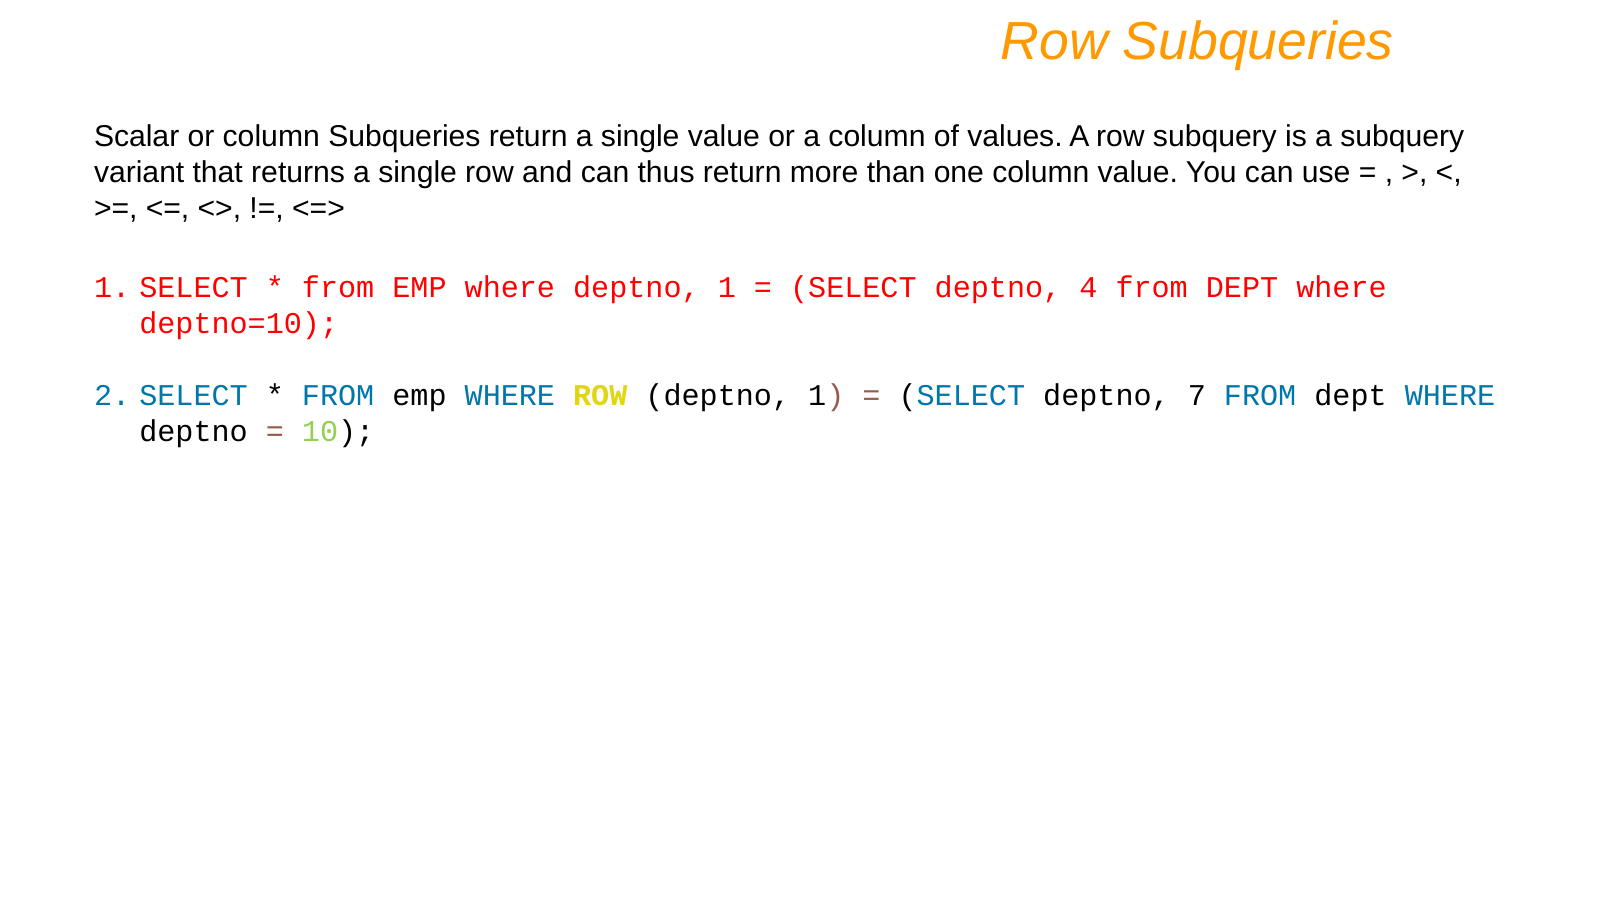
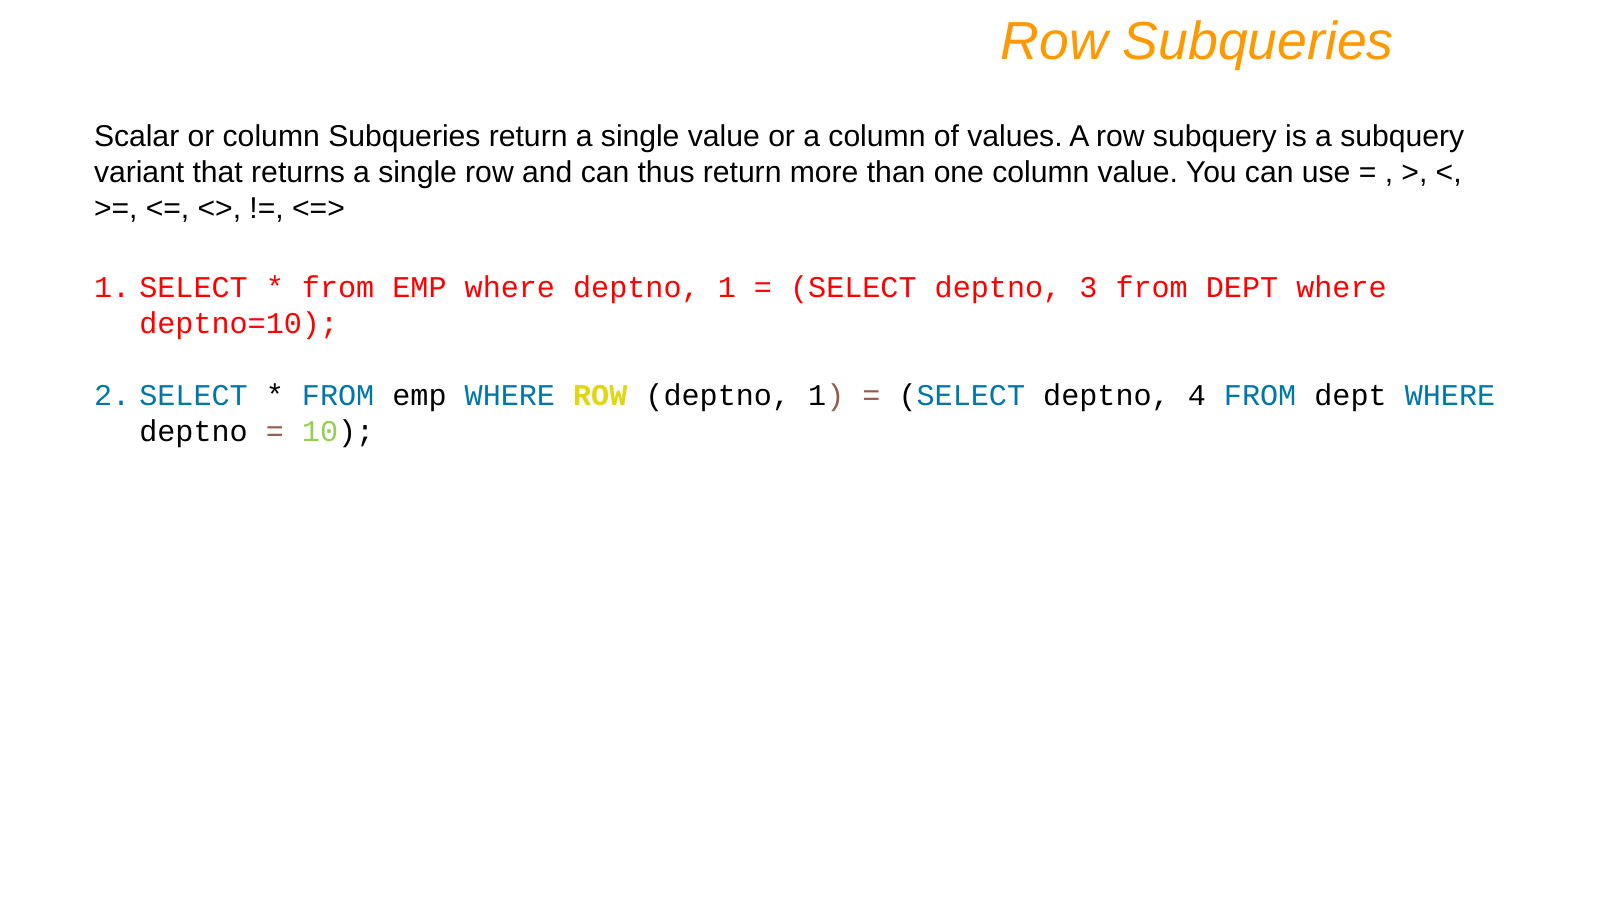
4: 4 -> 3
7: 7 -> 4
